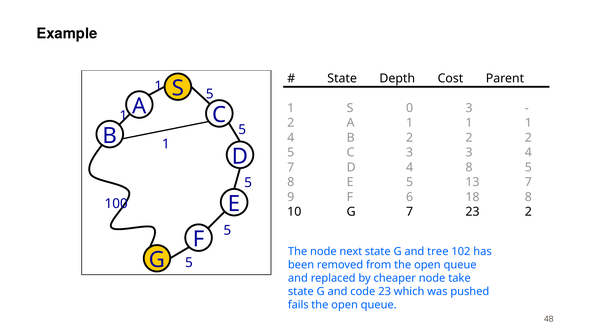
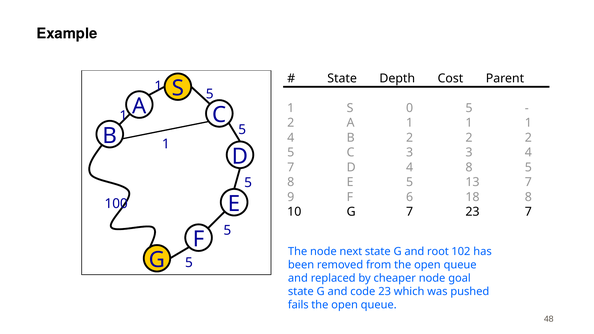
0 3: 3 -> 5
23 2: 2 -> 7
tree: tree -> root
take: take -> goal
